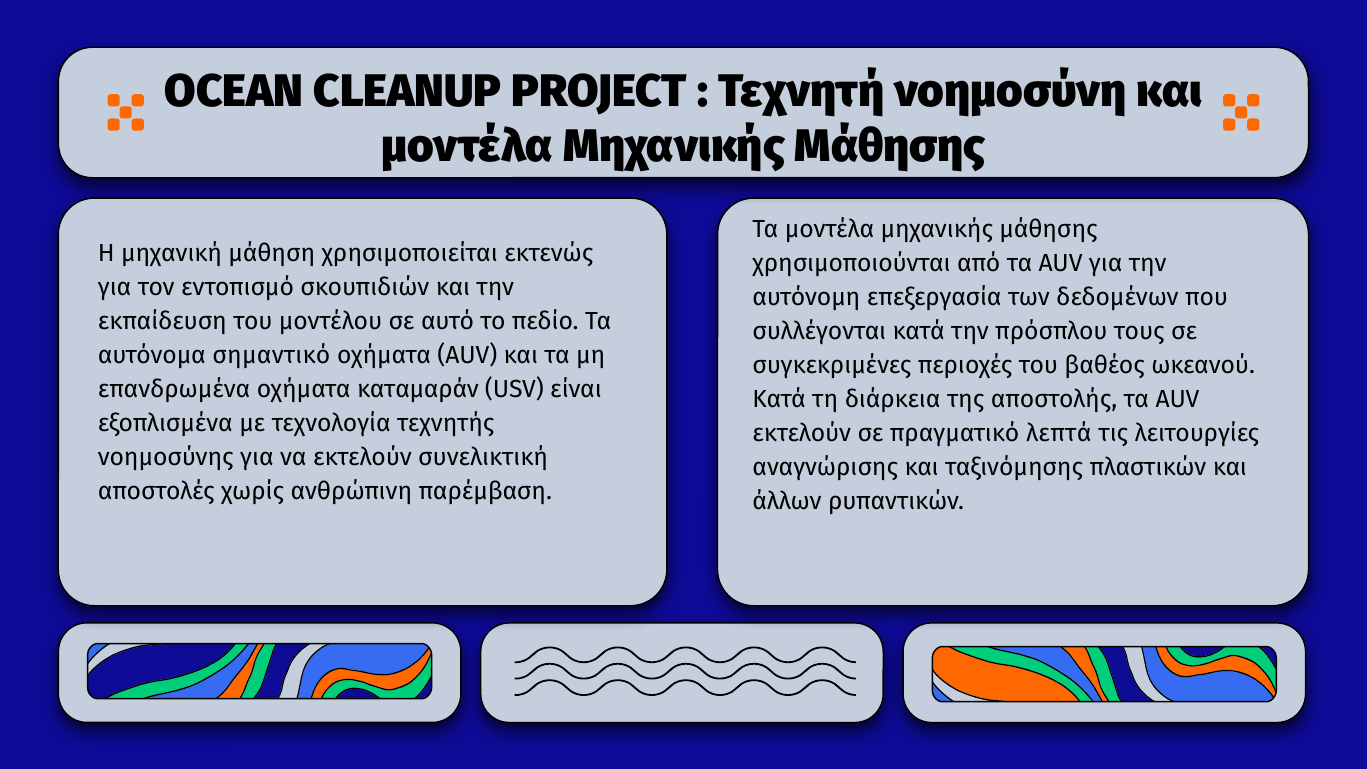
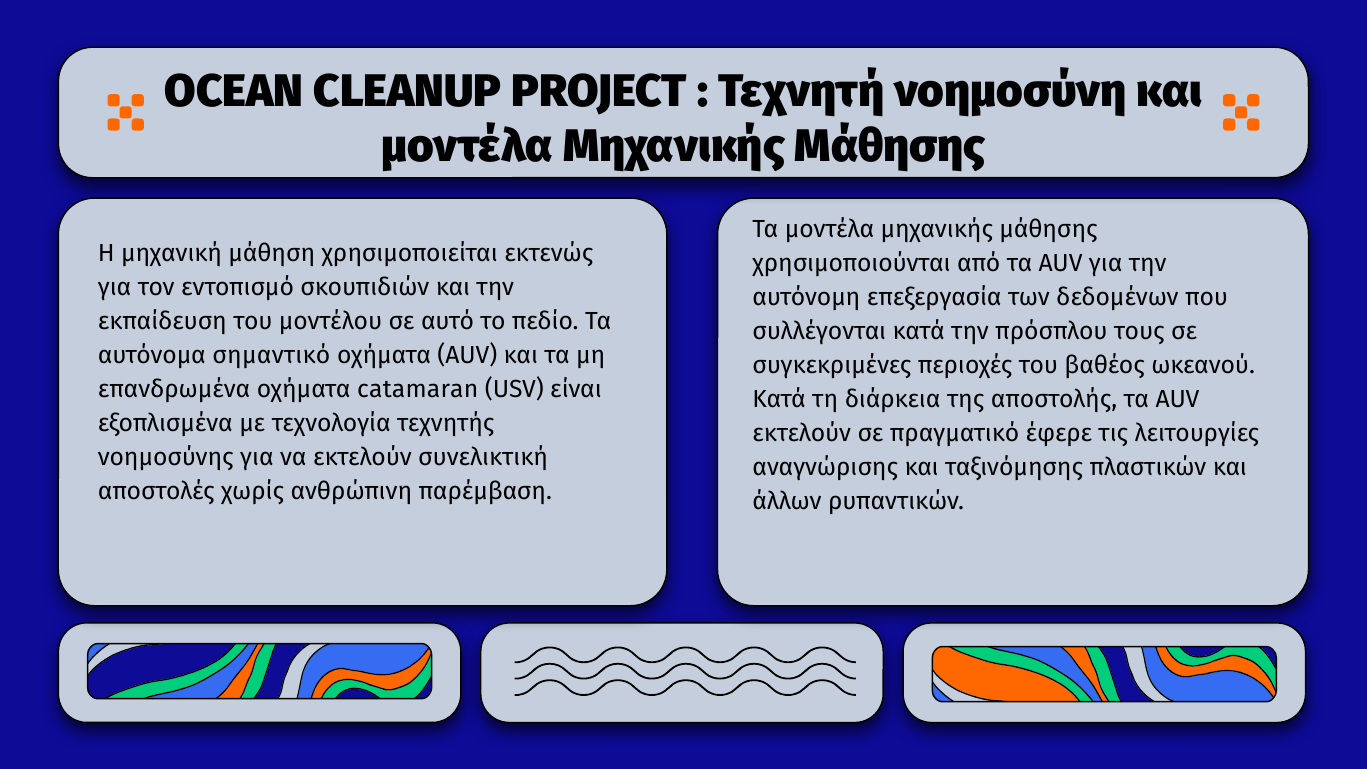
καταμαράν: καταμαράν -> catamaran
λεπτά: λεπτά -> έφερε
